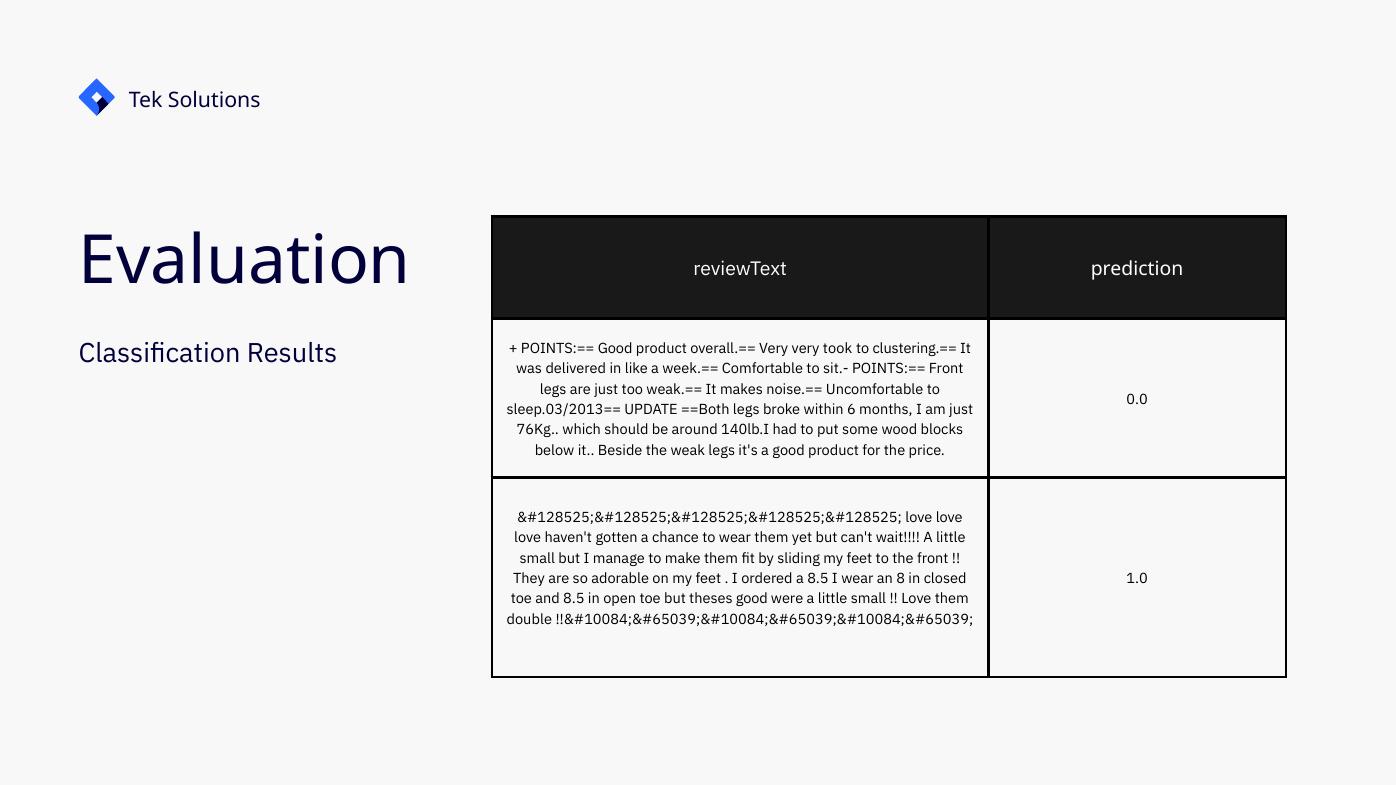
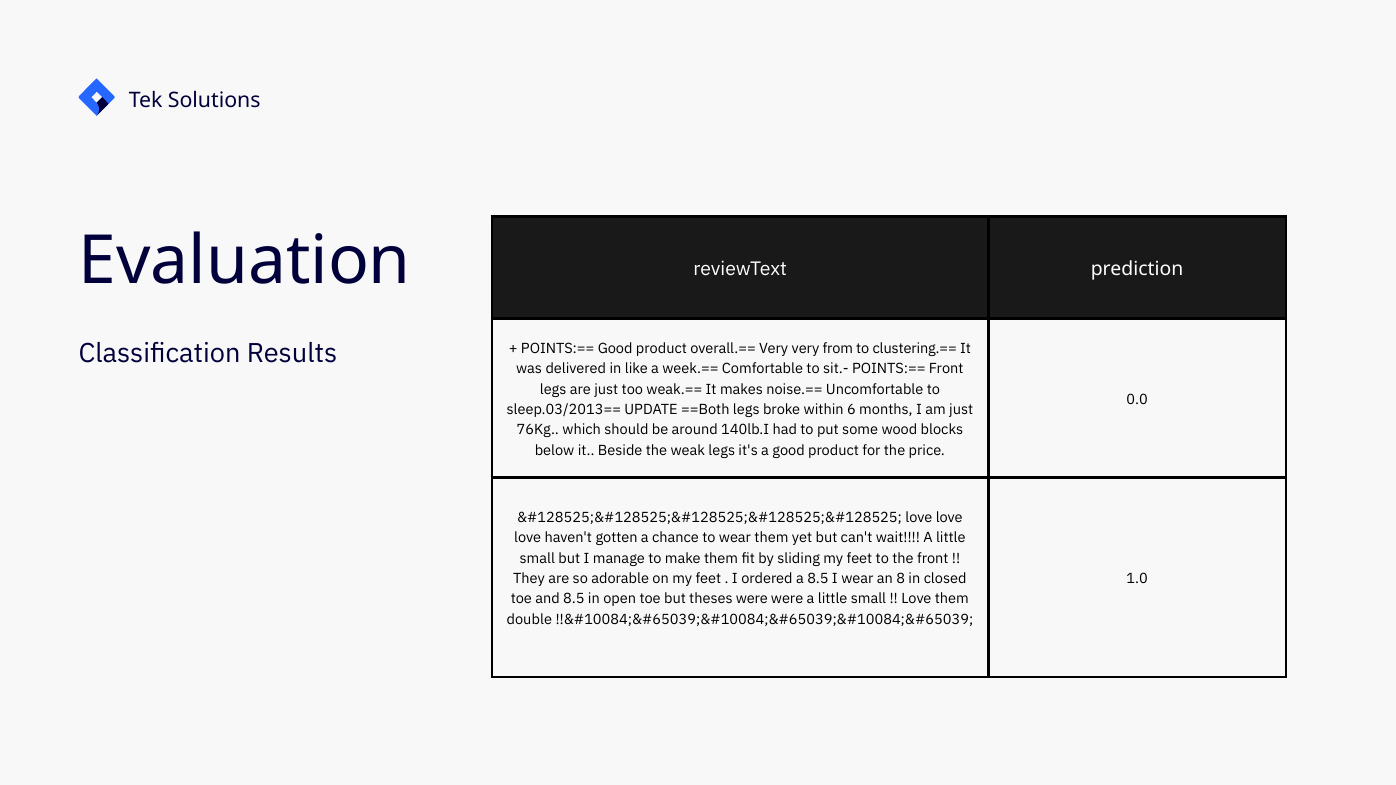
took: took -> from
theses good: good -> were
